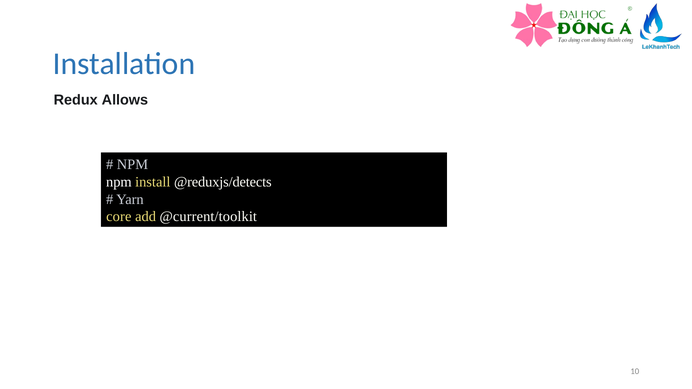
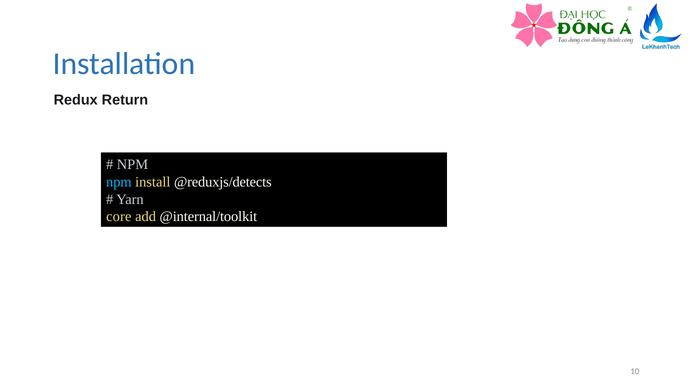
Allows: Allows -> Return
npm at (119, 182) colour: white -> light blue
@current/toolkit: @current/toolkit -> @internal/toolkit
